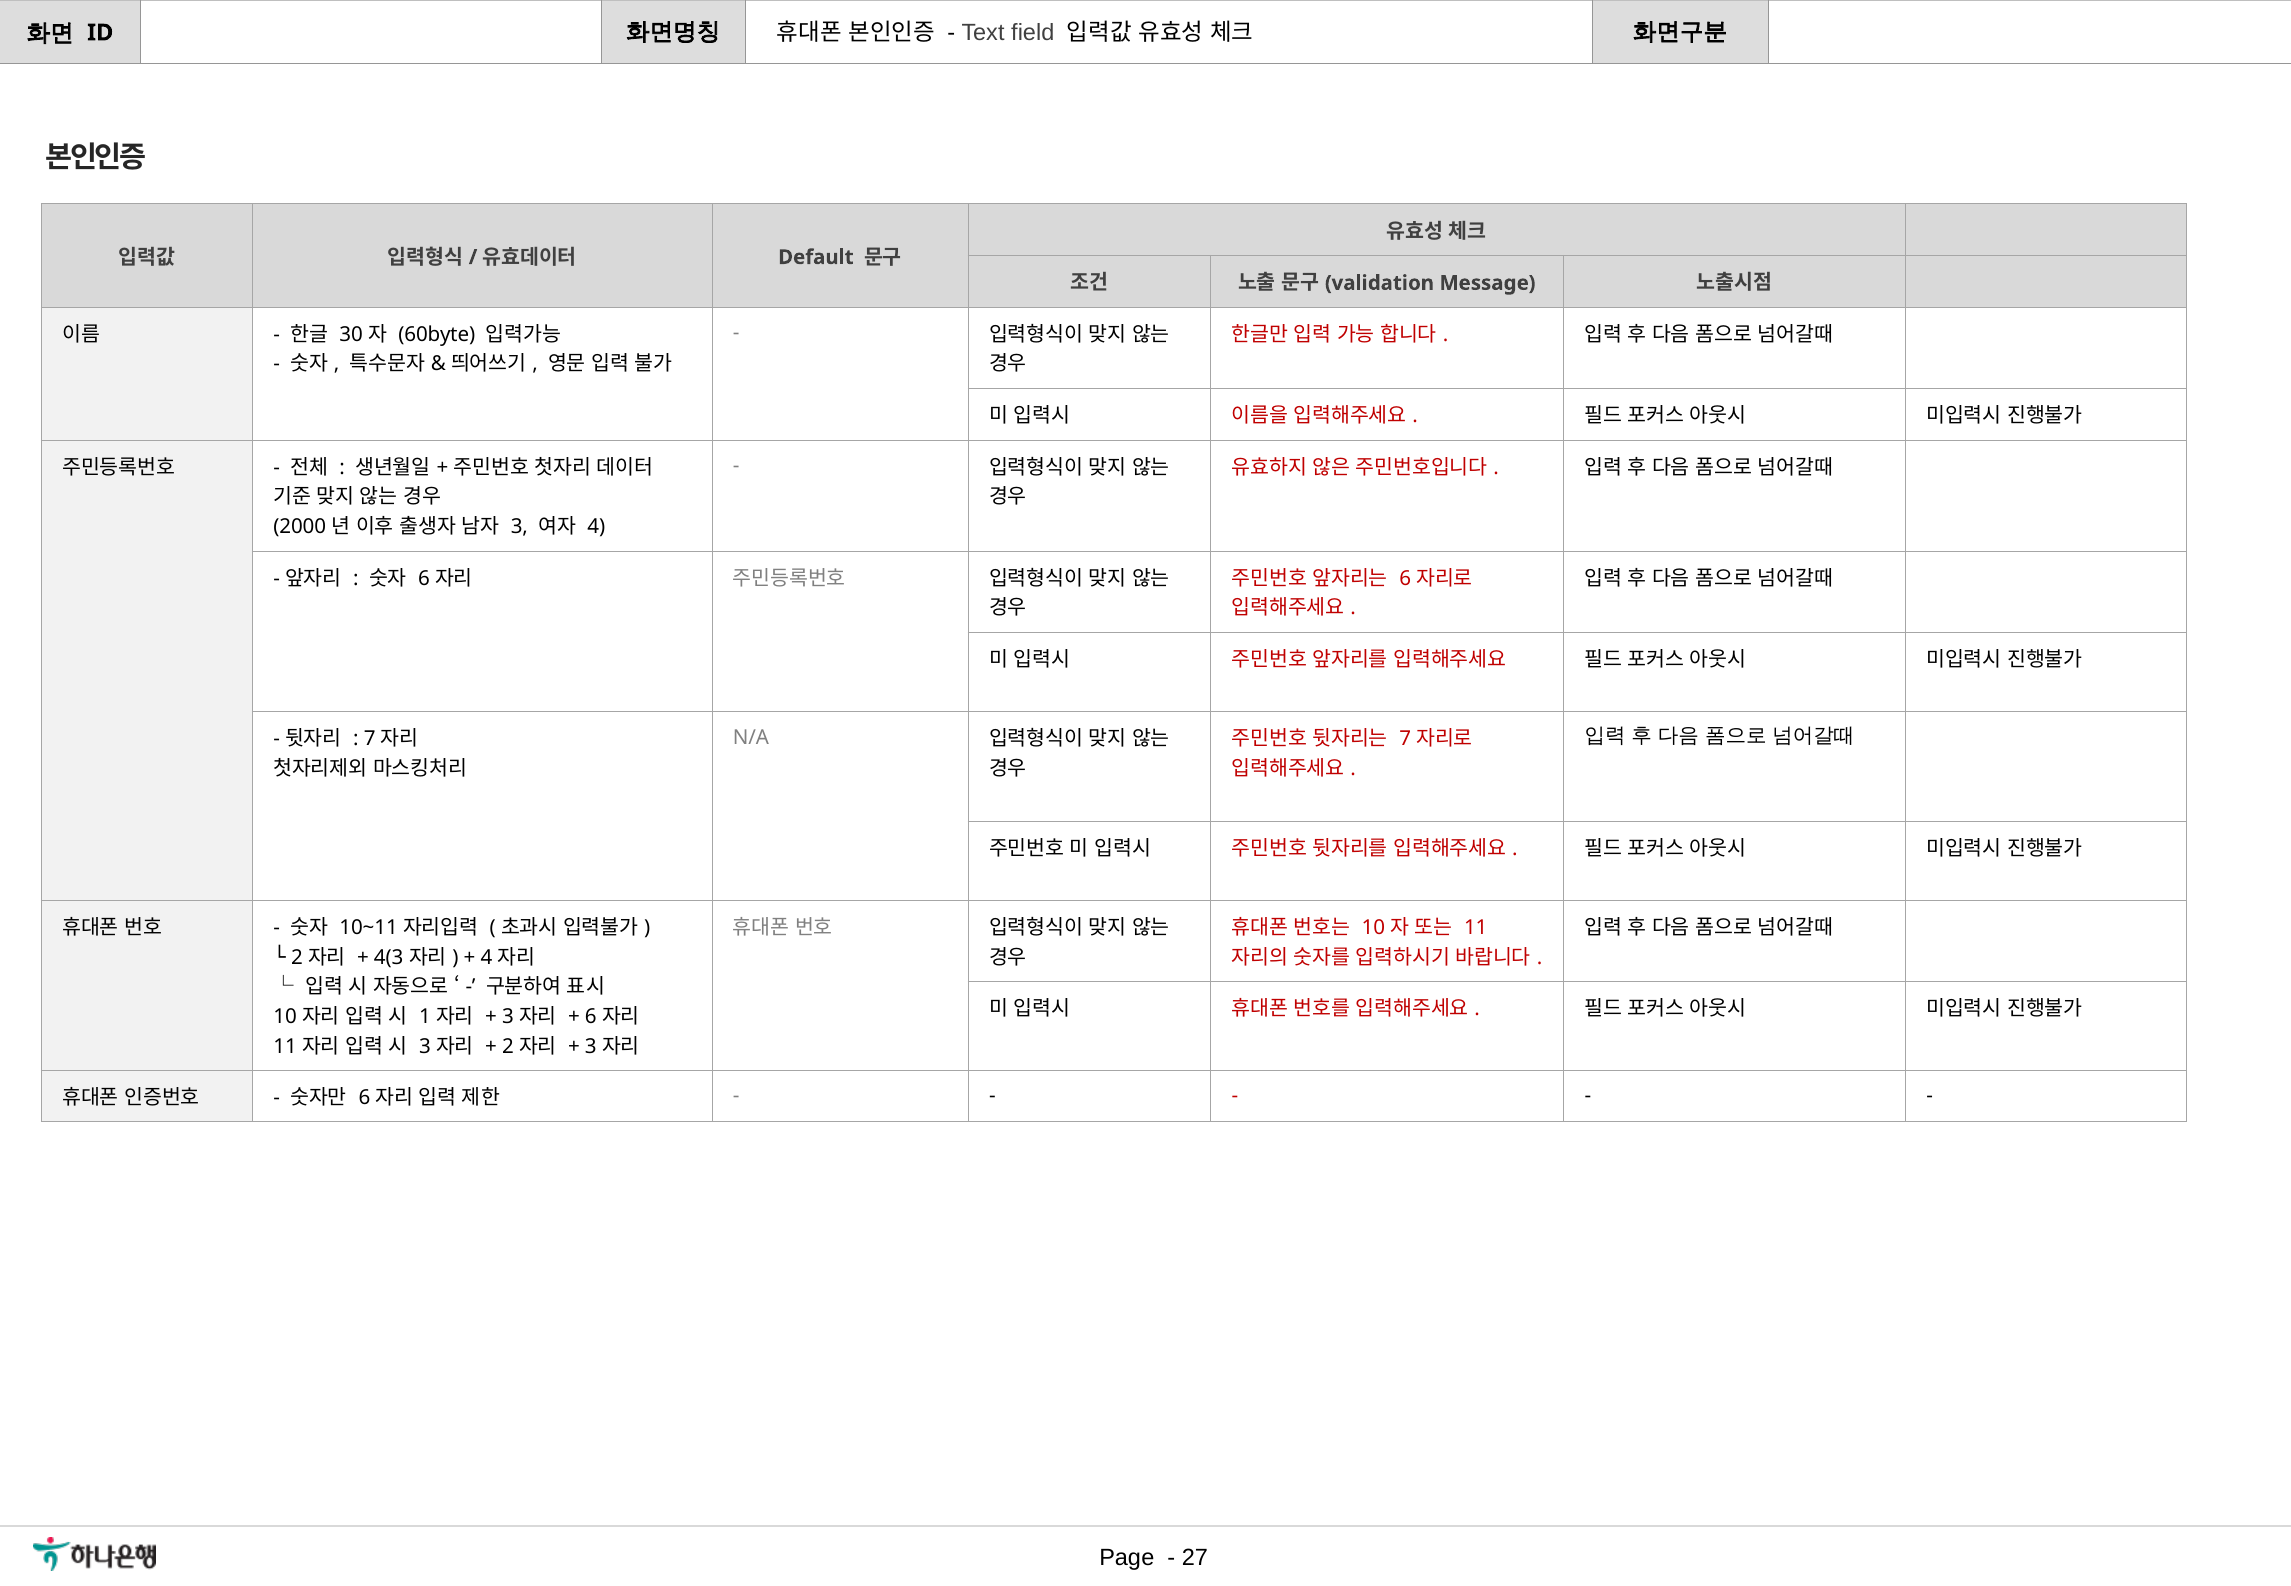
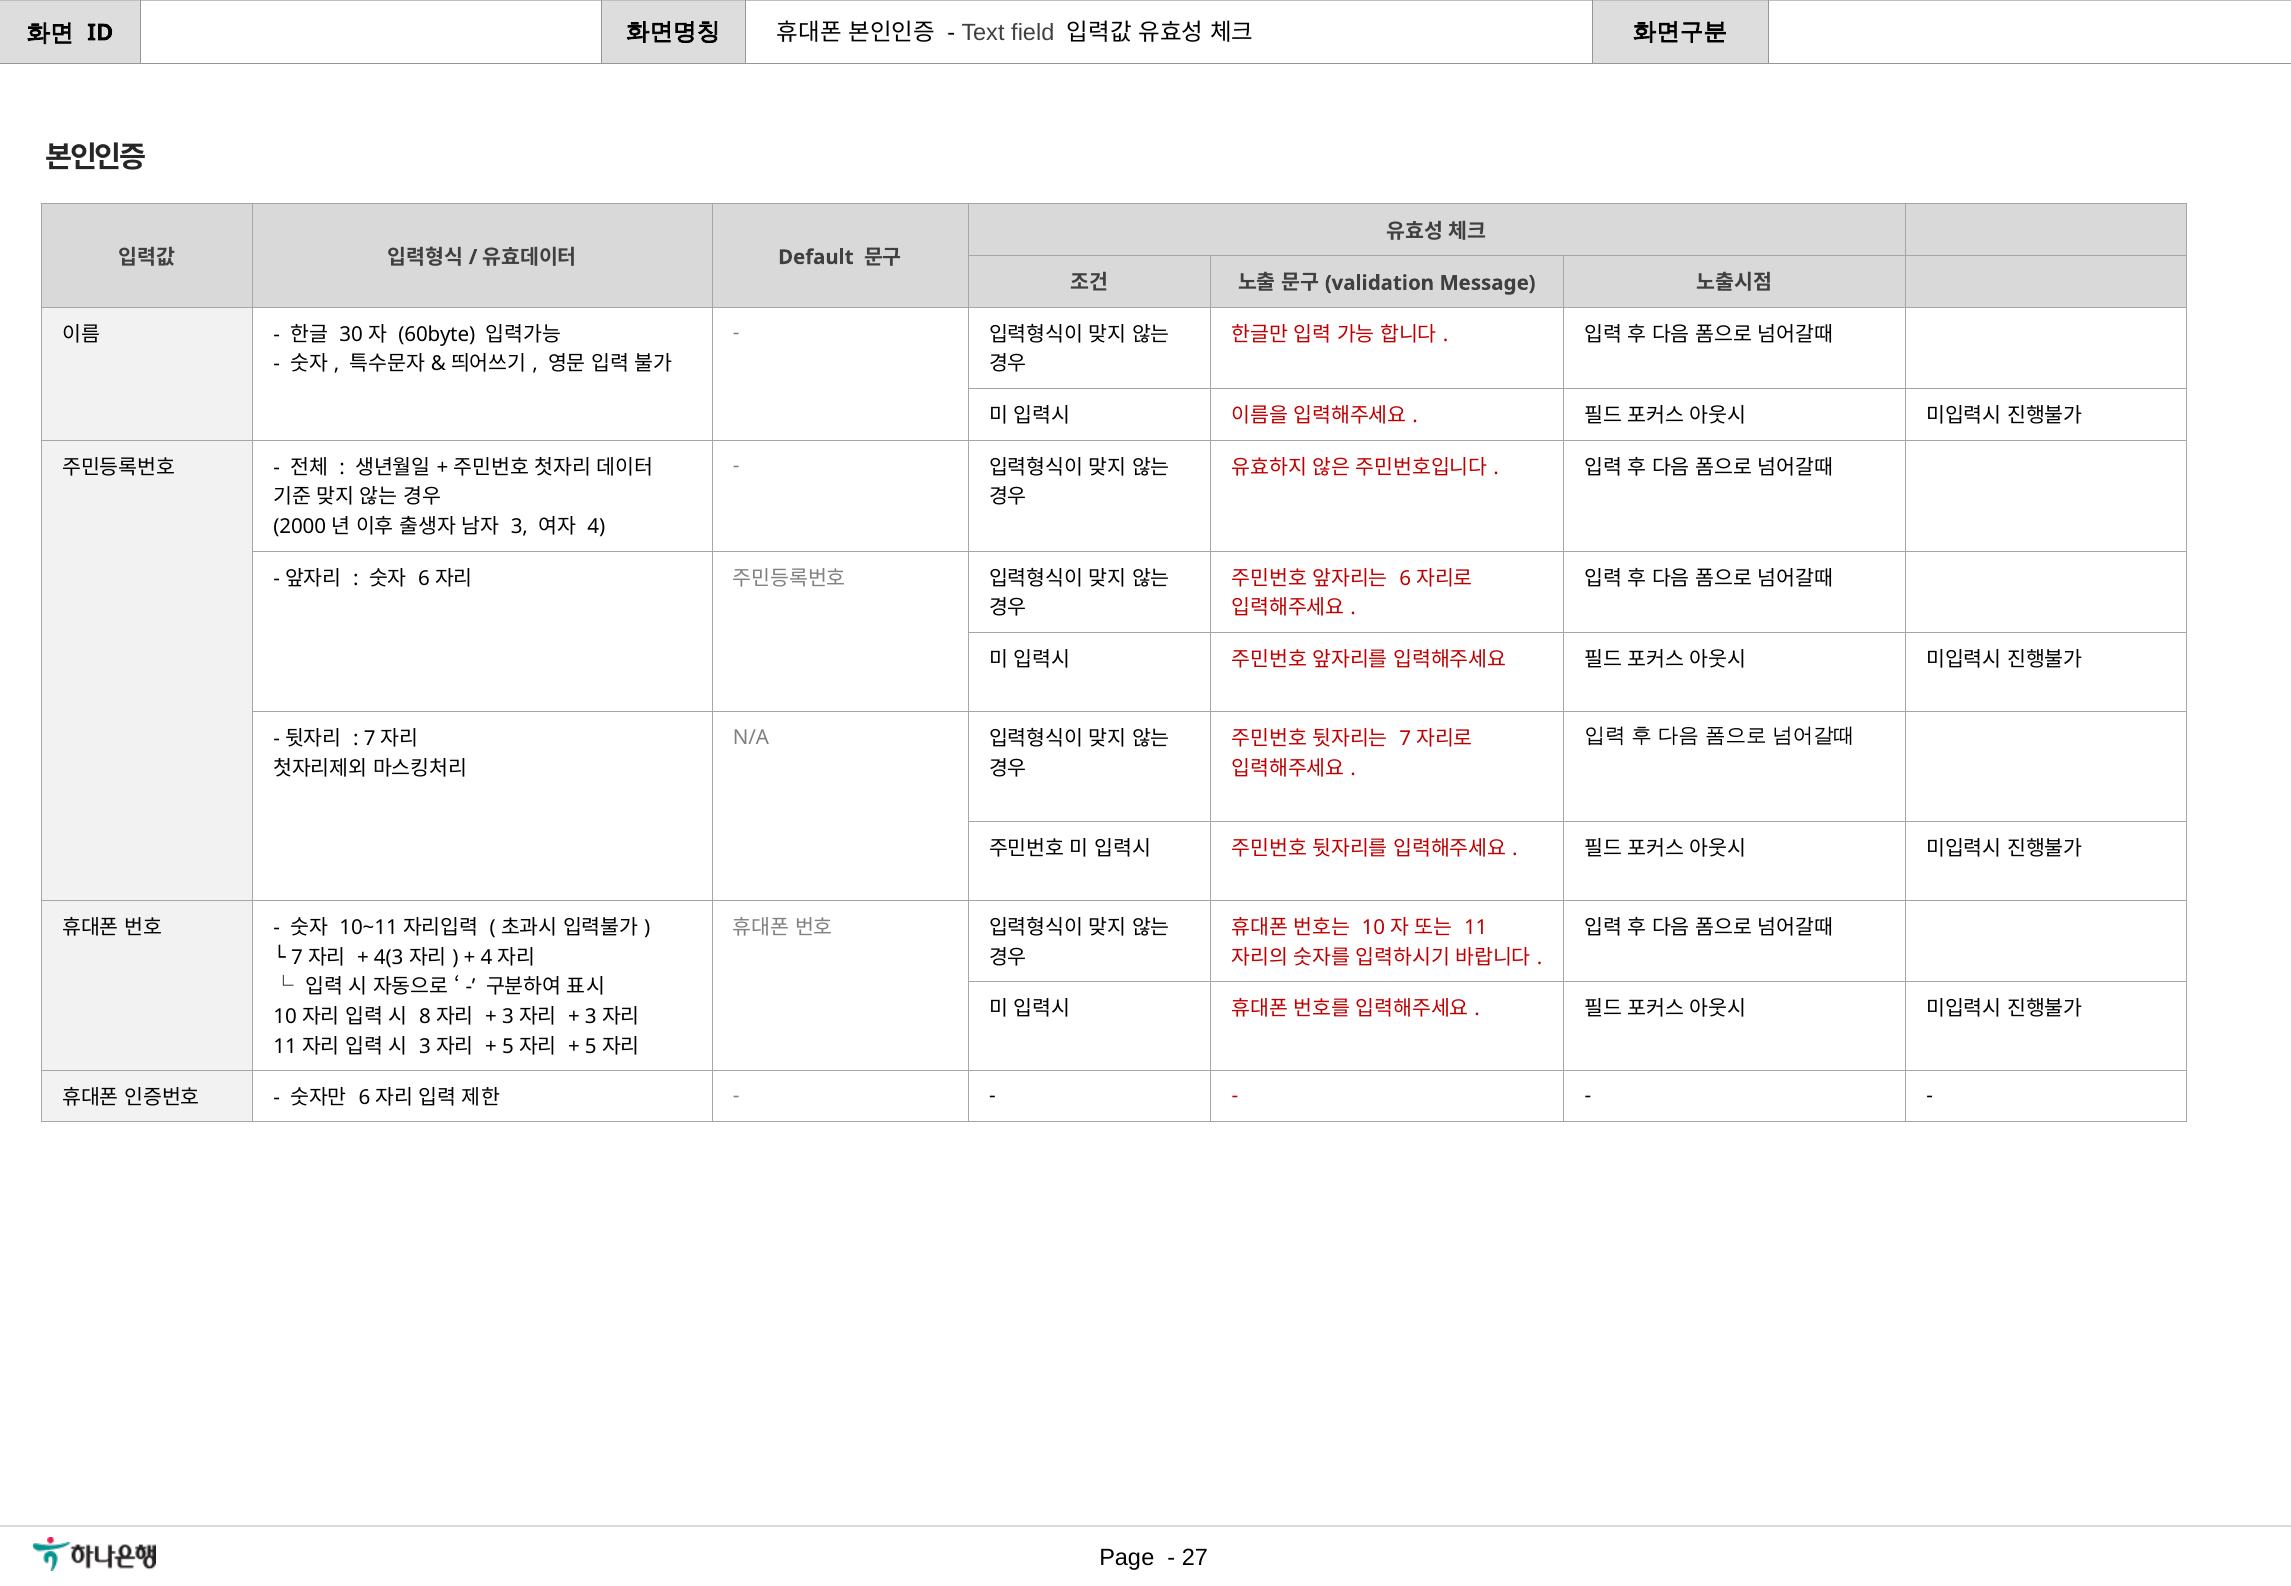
2 at (297, 958): 2 -> 7
1: 1 -> 8
6 at (591, 1017): 6 -> 3
2 at (508, 1046): 2 -> 5
3 at (591, 1046): 3 -> 5
